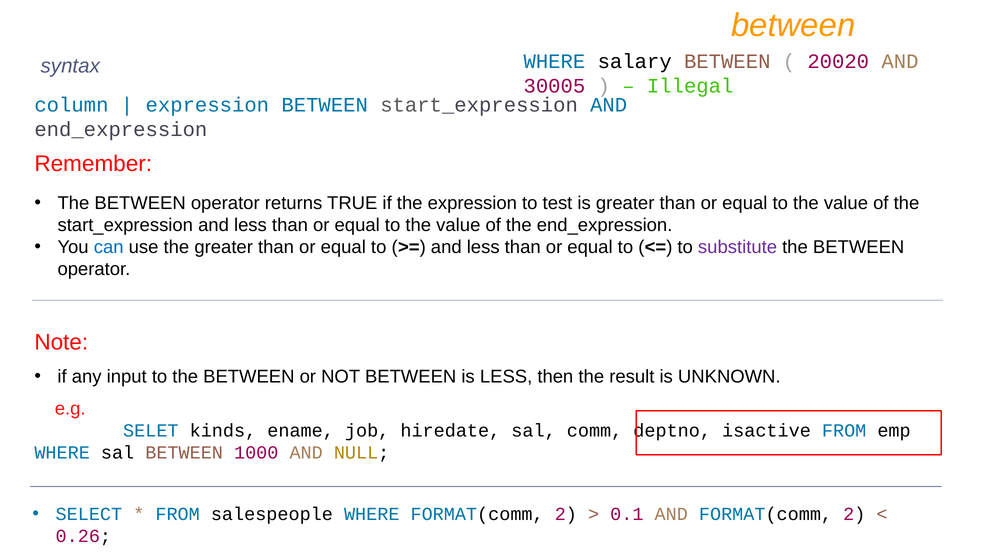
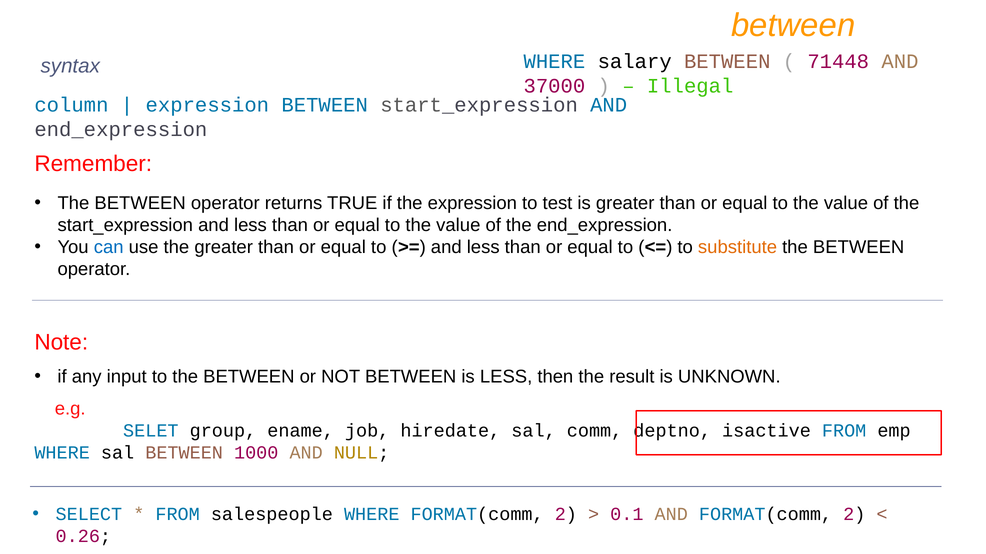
20020: 20020 -> 71448
30005: 30005 -> 37000
substitute colour: purple -> orange
kinds: kinds -> group
